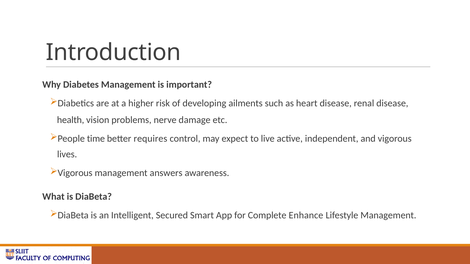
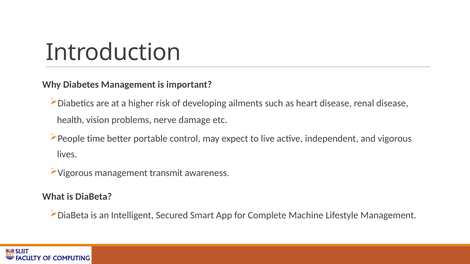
requires: requires -> portable
answers: answers -> transmit
Enhance: Enhance -> Machine
